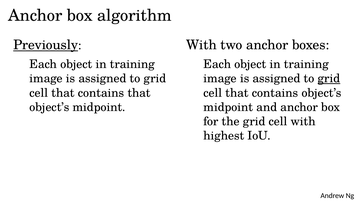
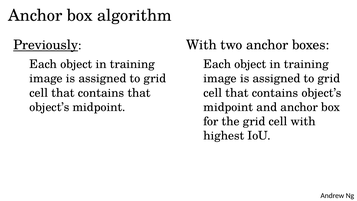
grid at (329, 78) underline: present -> none
